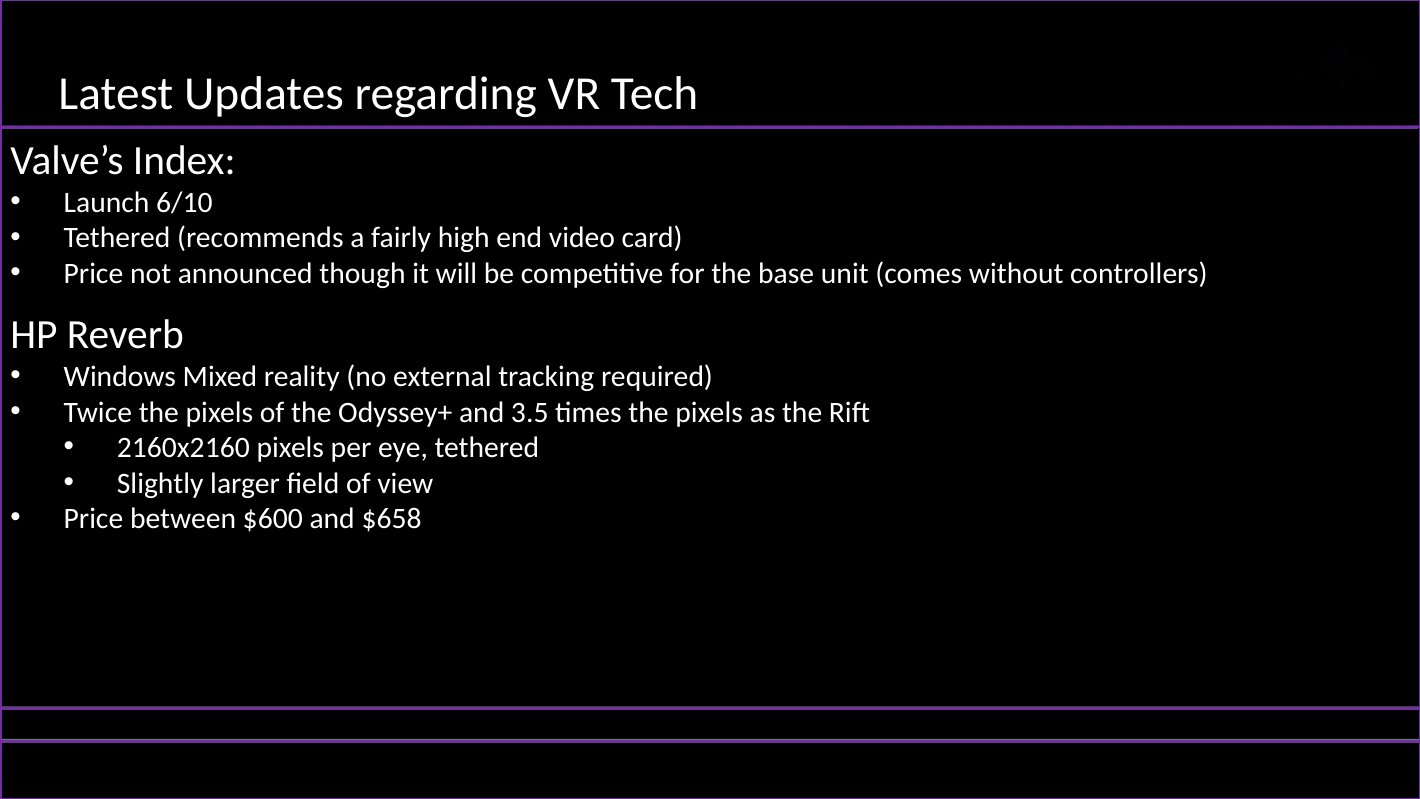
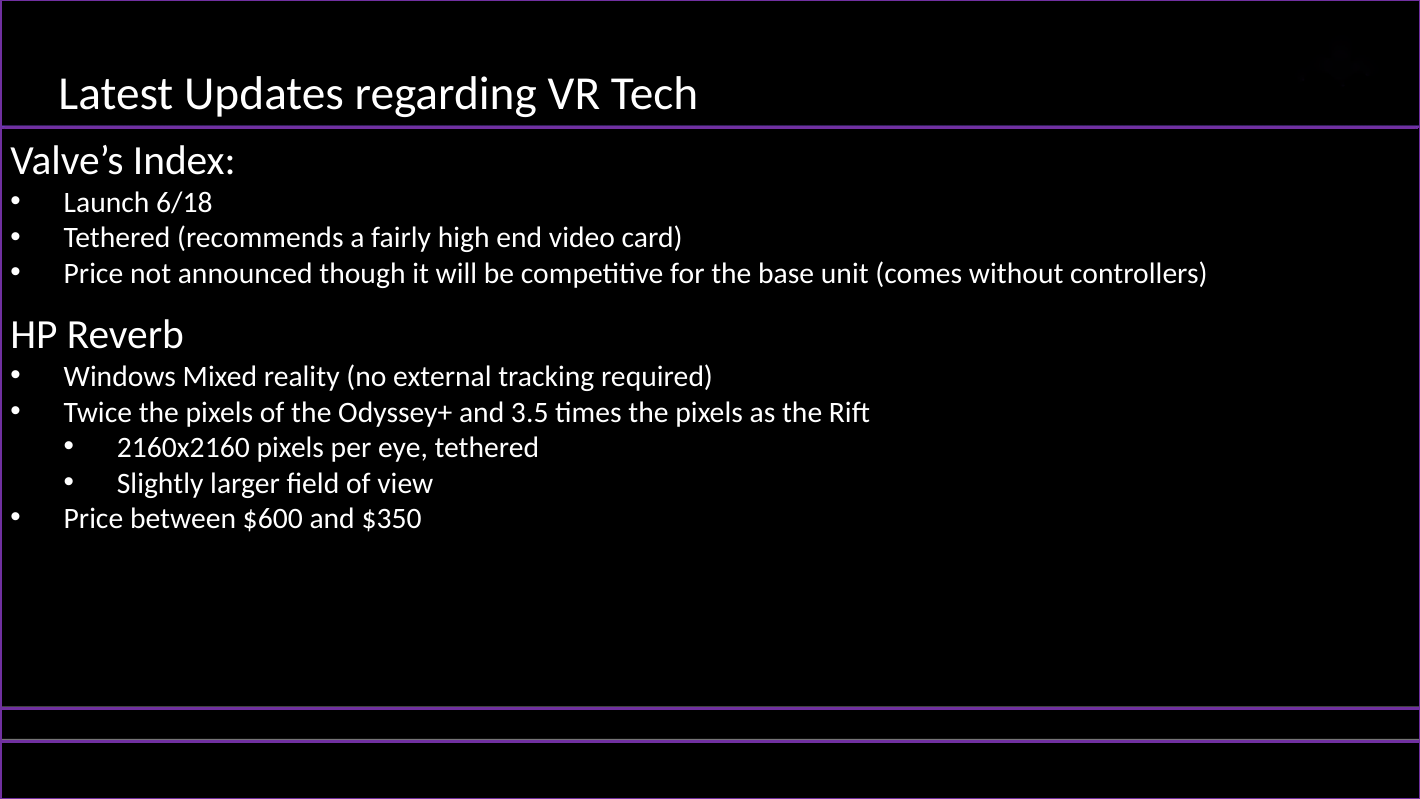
6/10: 6/10 -> 6/18
$658: $658 -> $350
